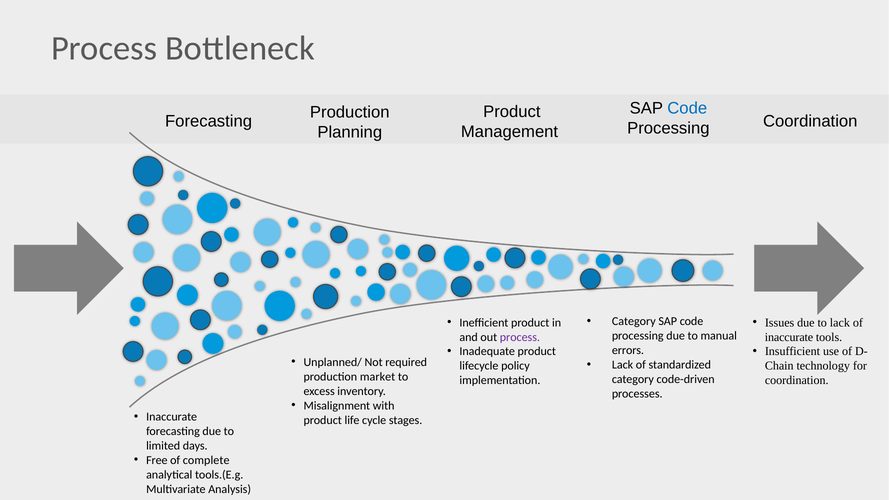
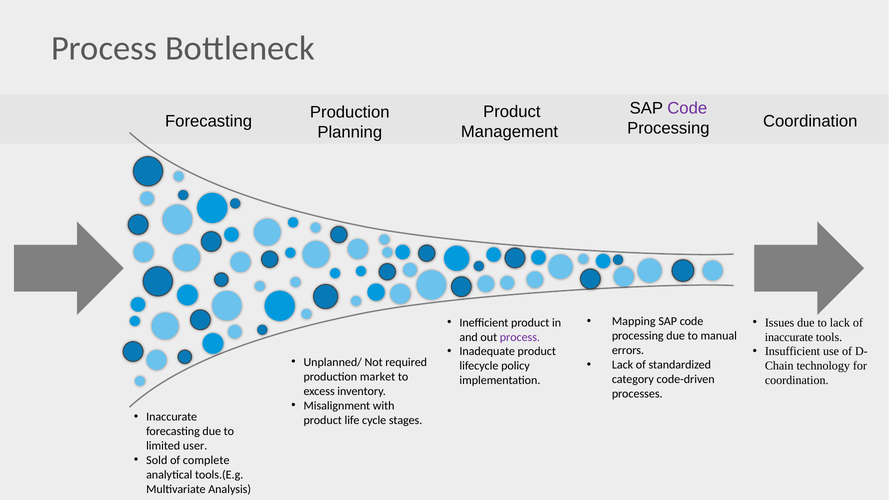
Code at (687, 108) colour: blue -> purple
Category at (634, 321): Category -> Mapping
days: days -> user
Free: Free -> Sold
